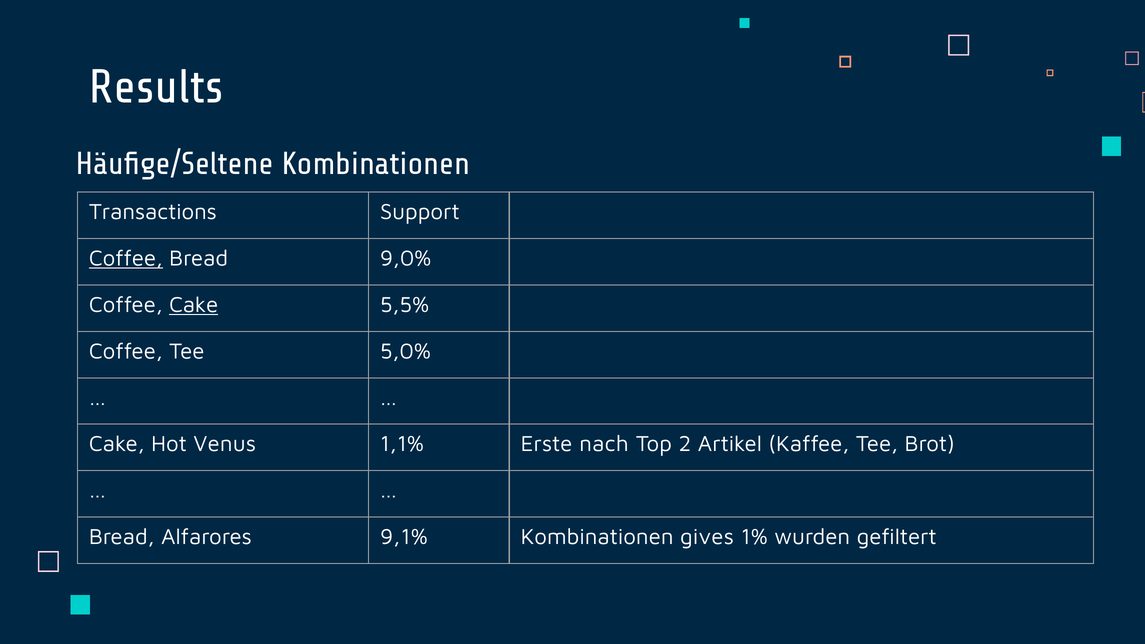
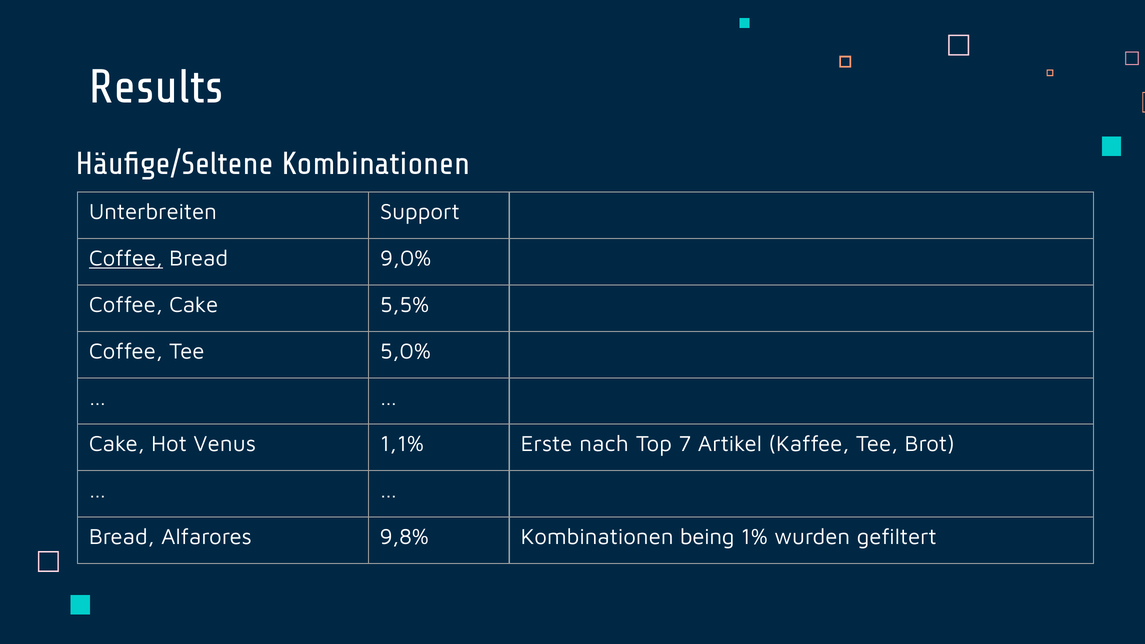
Transactions: Transactions -> Unterbreiten
Cake at (194, 305) underline: present -> none
2: 2 -> 7
9,1%: 9,1% -> 9,8%
gives: gives -> being
